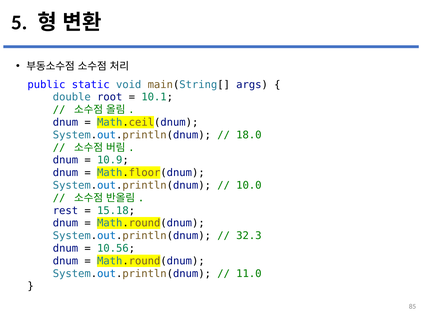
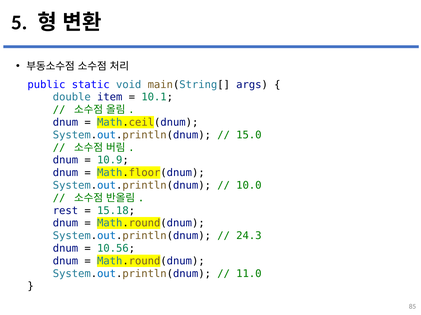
root: root -> item
18.0: 18.0 -> 15.0
32.3: 32.3 -> 24.3
